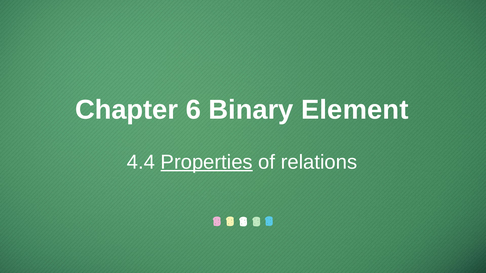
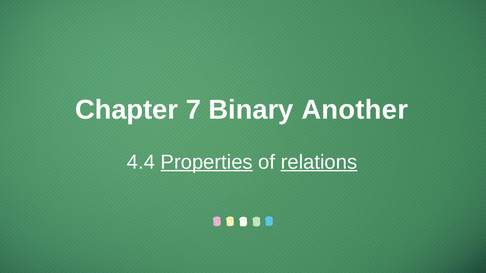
6: 6 -> 7
Element: Element -> Another
relations underline: none -> present
